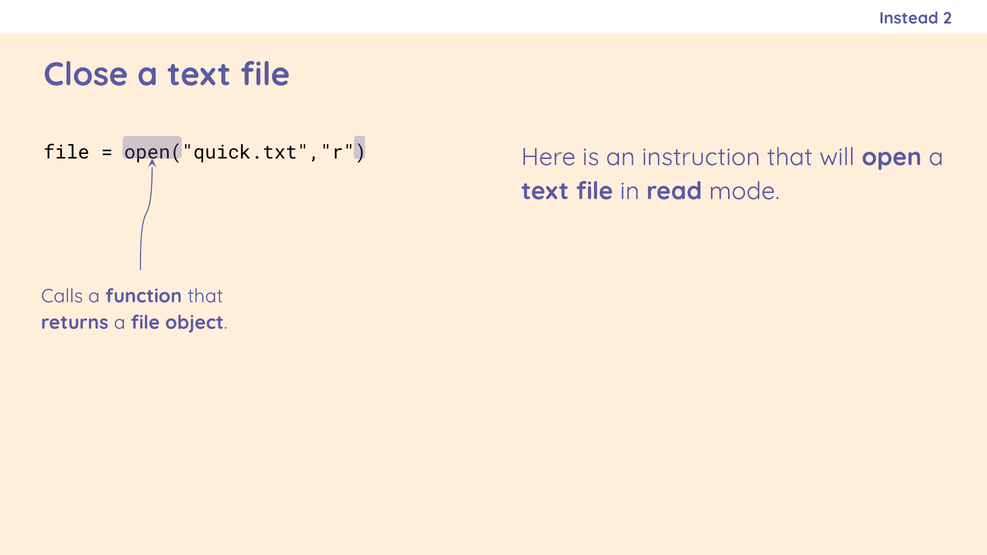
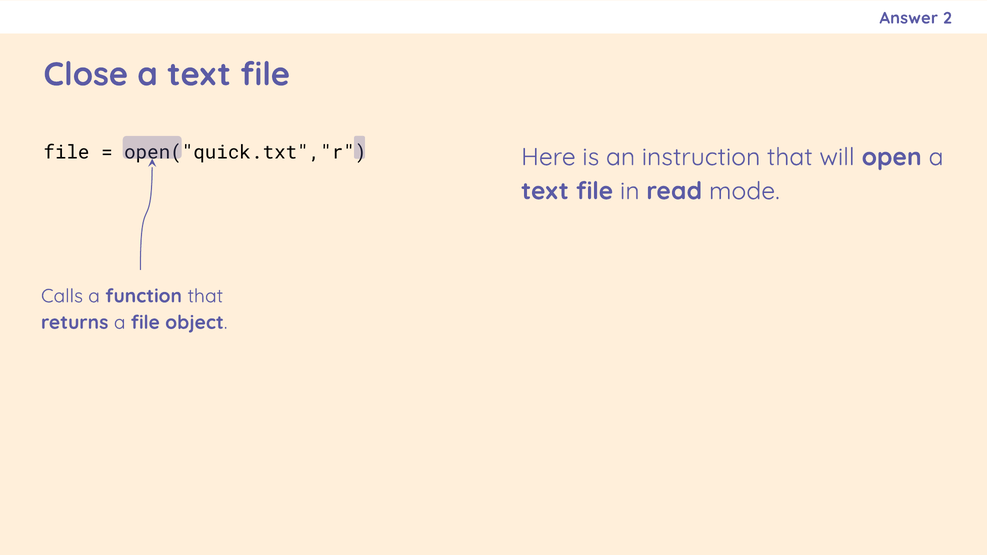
Instead: Instead -> Answer
